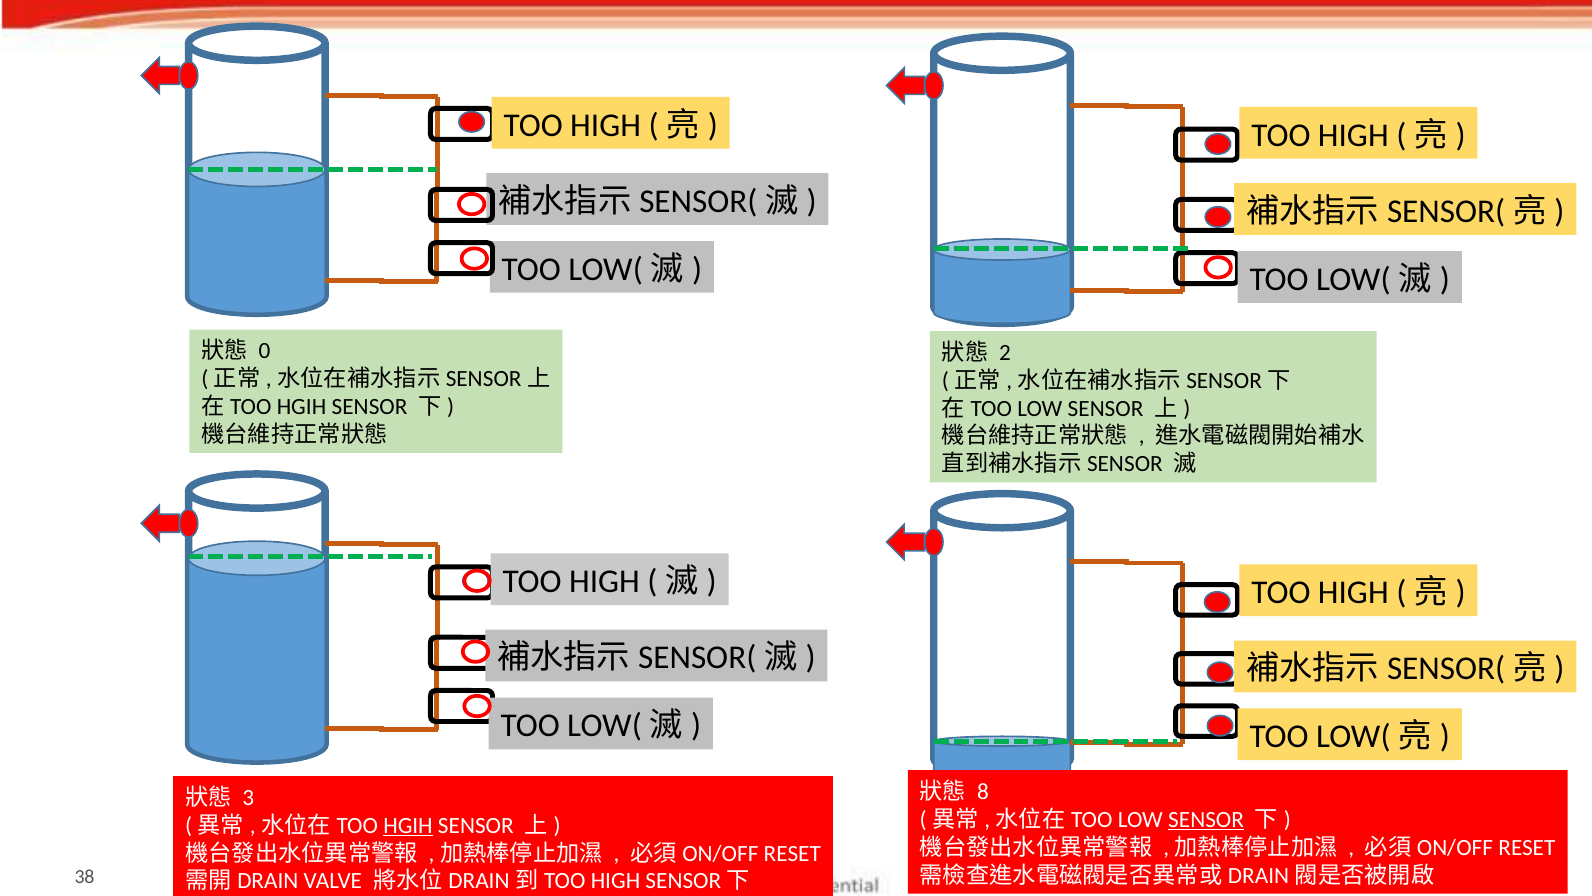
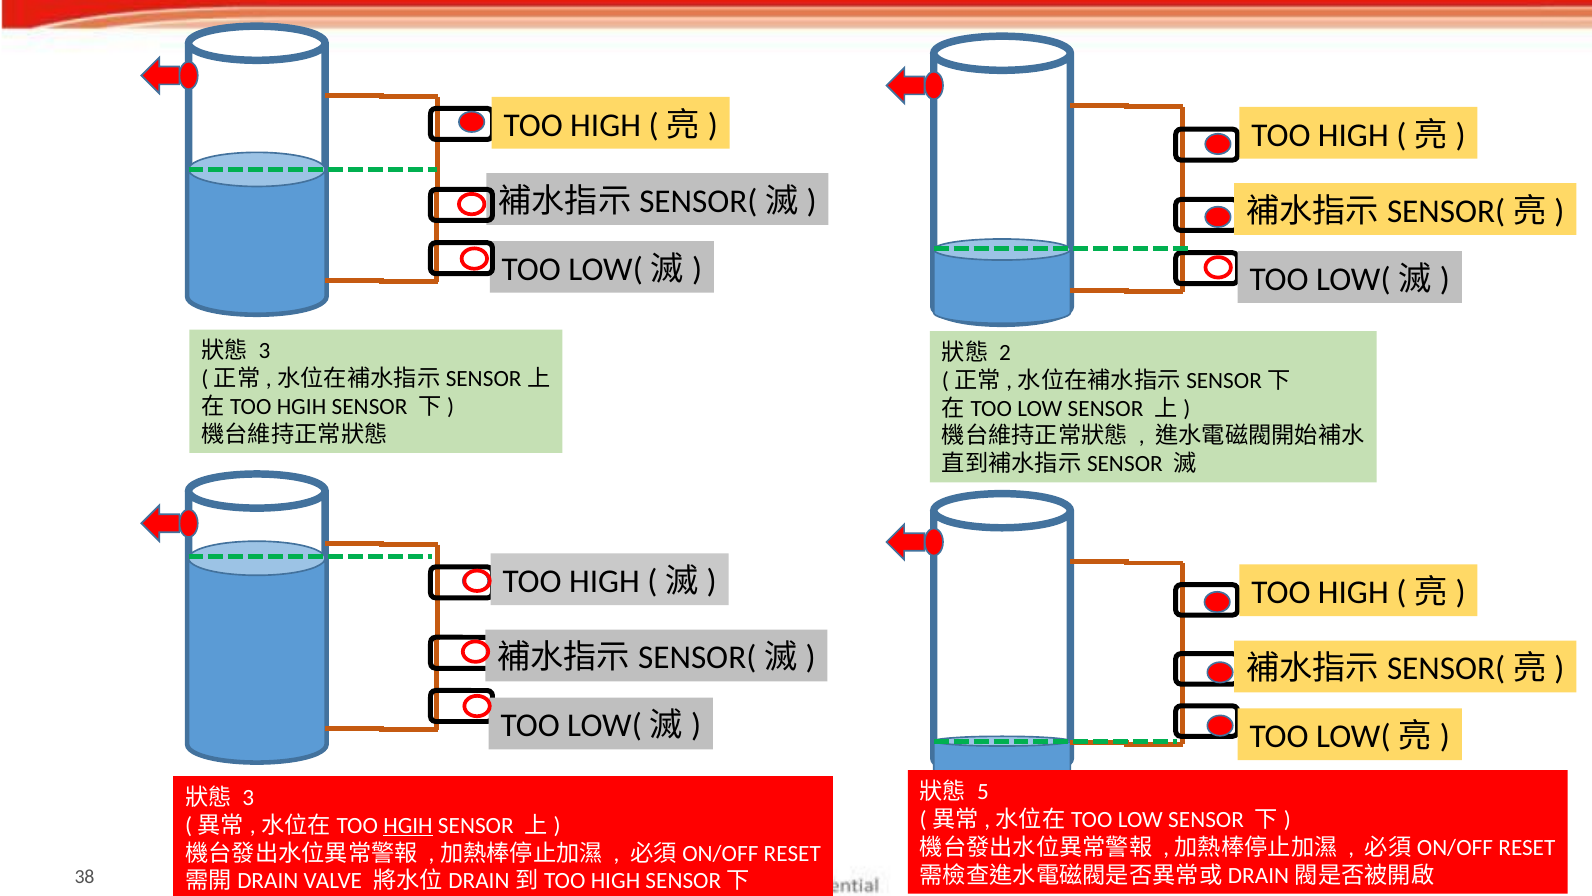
0 at (265, 351): 0 -> 3
8: 8 -> 5
SENSOR at (1206, 819) underline: present -> none
